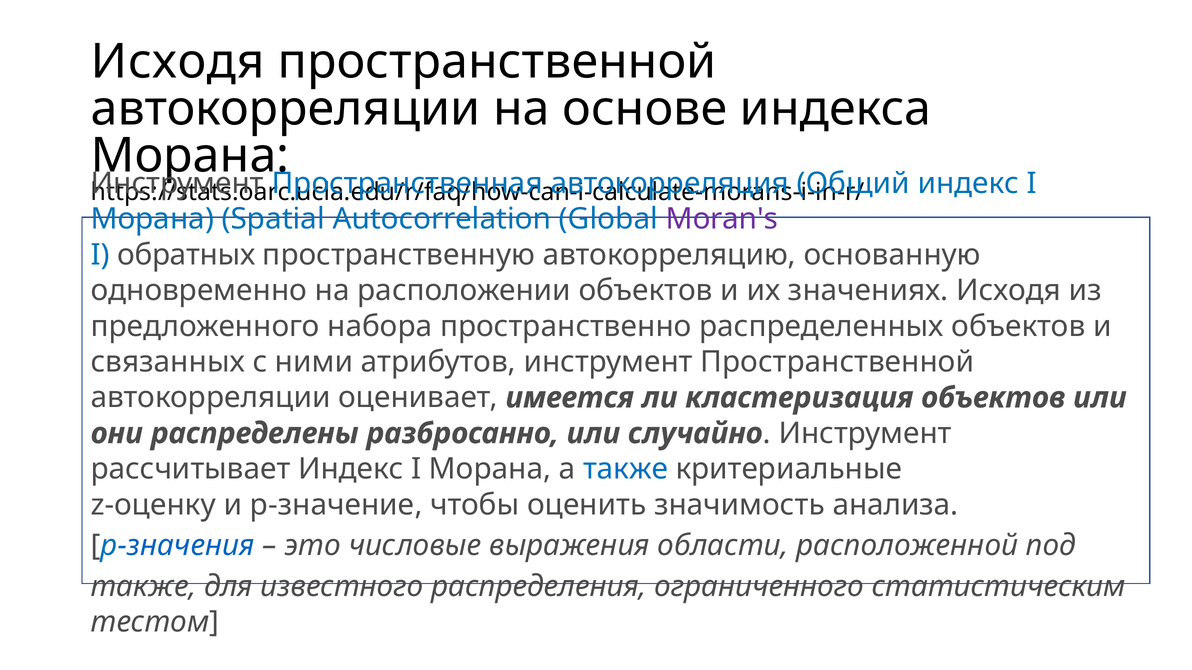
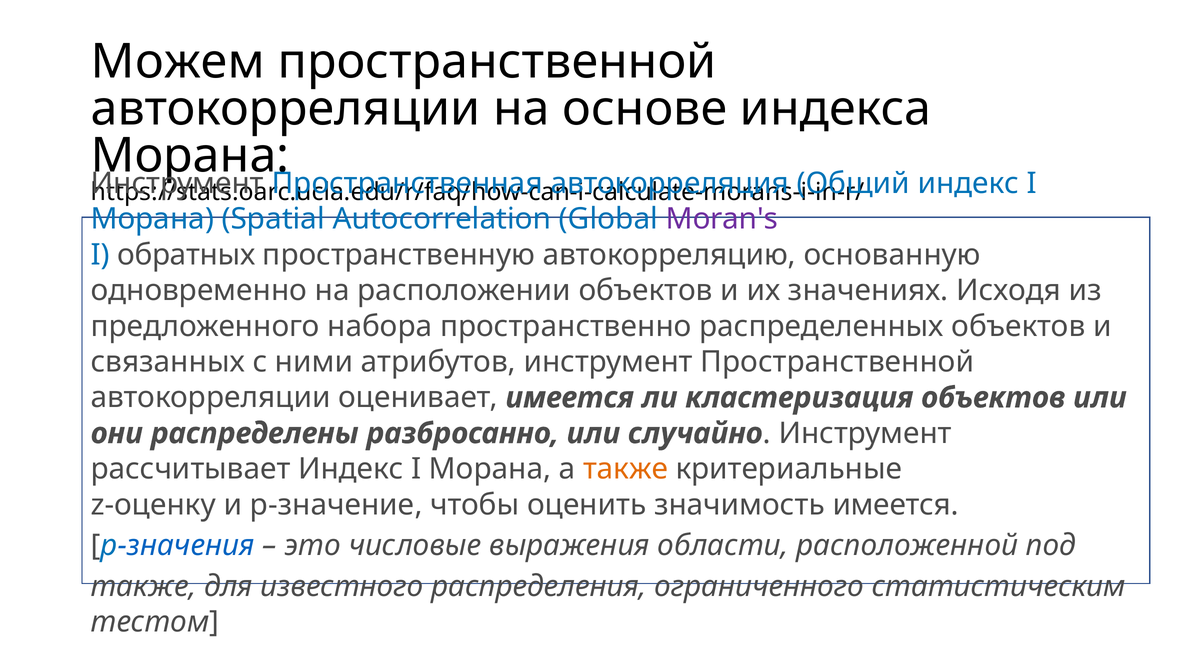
Исходя at (178, 62): Исходя -> Можем
также at (626, 469) colour: blue -> orange
значимость анализа: анализа -> имеется
